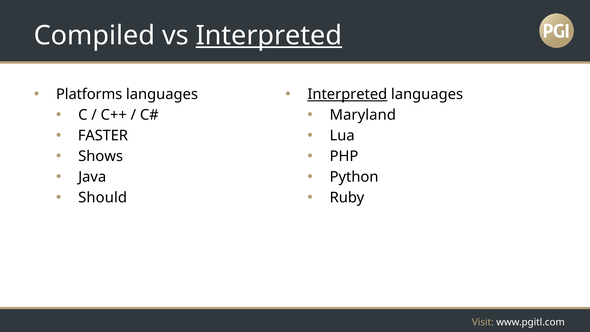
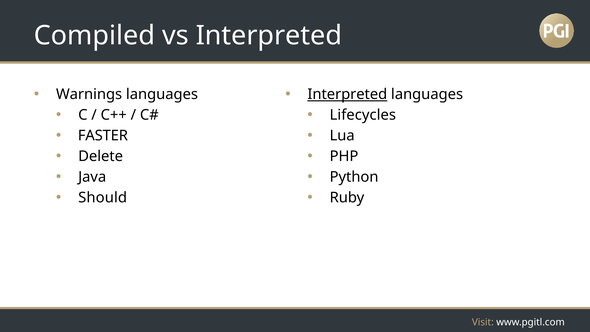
Interpreted at (269, 36) underline: present -> none
Platforms: Platforms -> Warnings
Maryland: Maryland -> Lifecycles
Shows: Shows -> Delete
